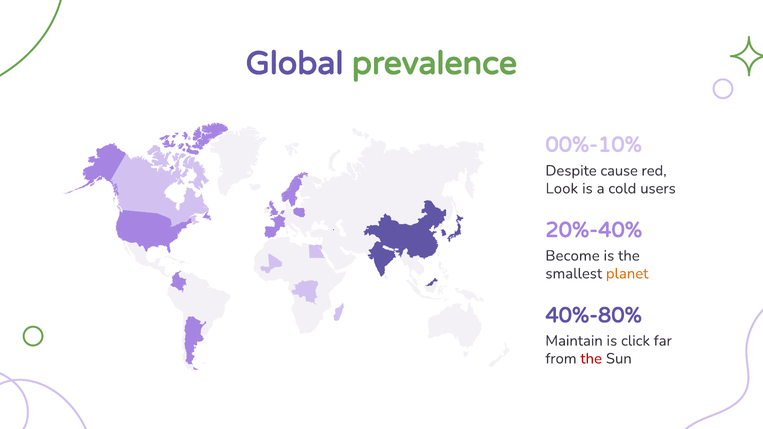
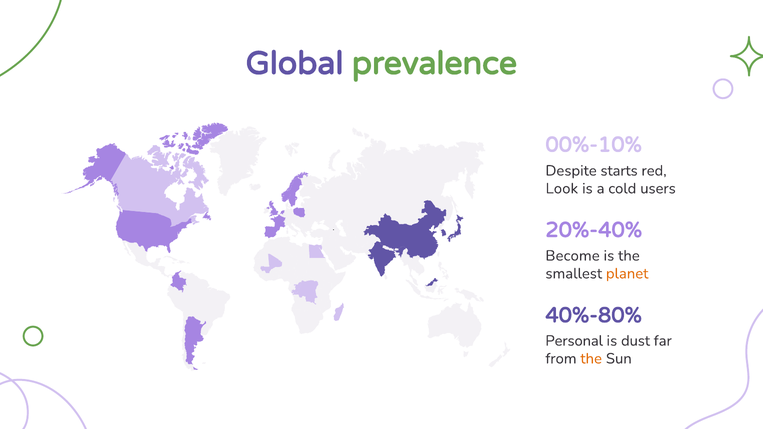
cause: cause -> starts
Maintain: Maintain -> Personal
click: click -> dust
the at (591, 359) colour: red -> orange
